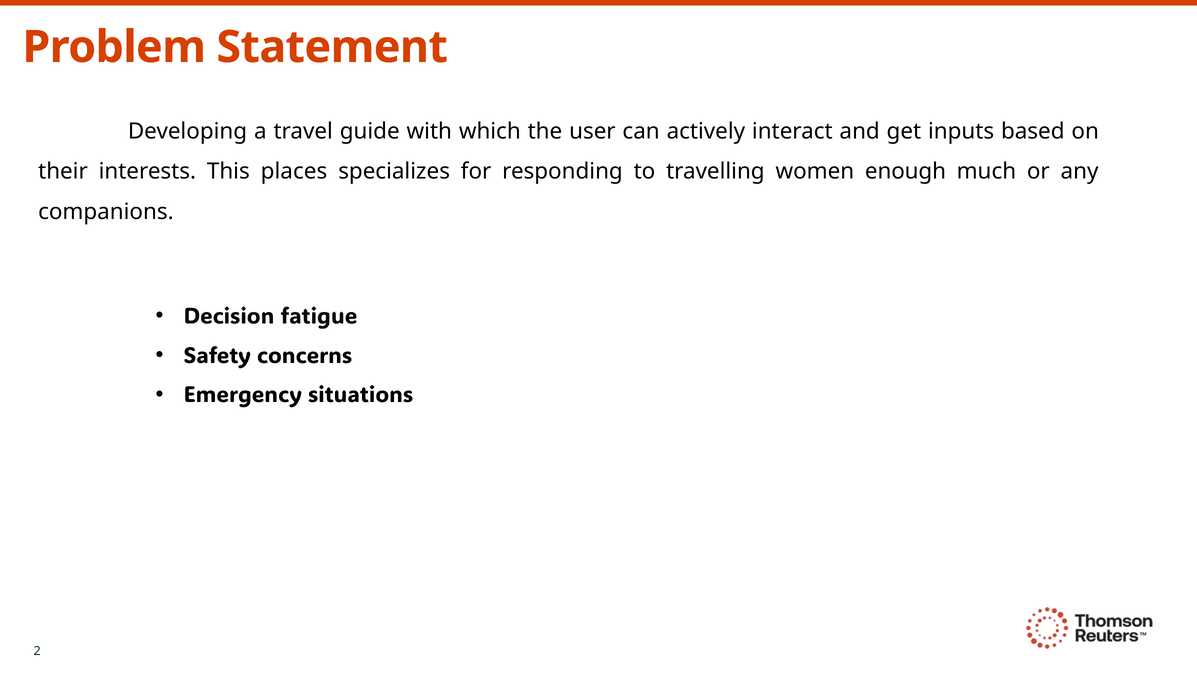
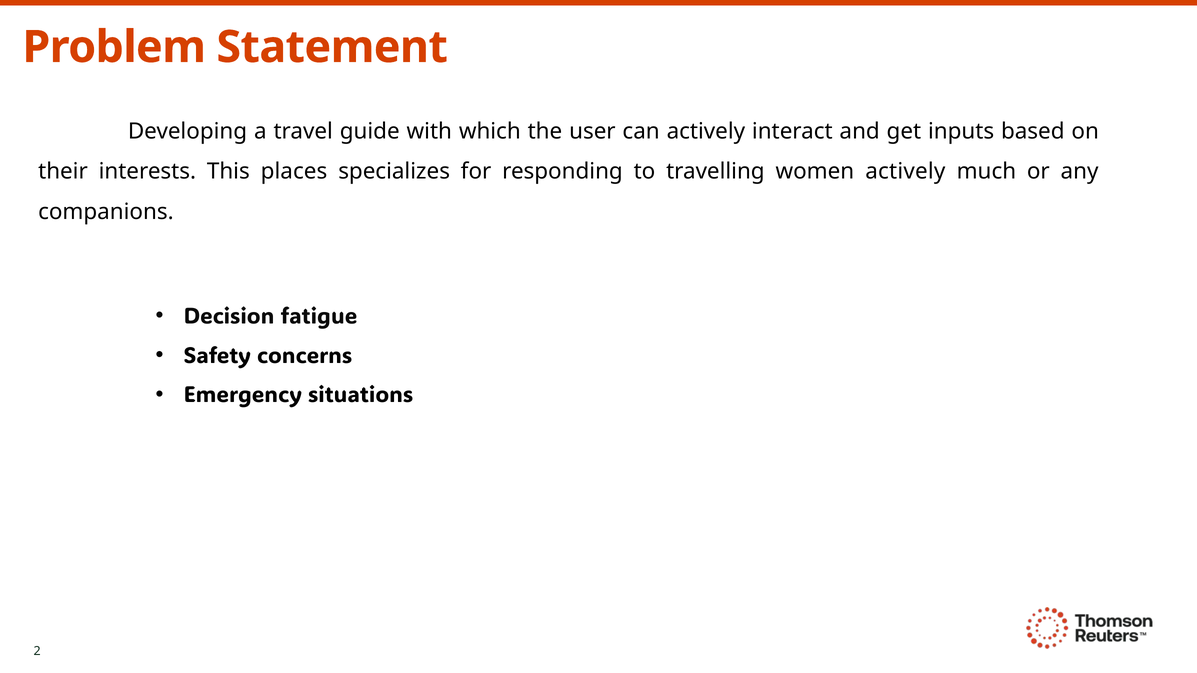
women enough: enough -> actively
